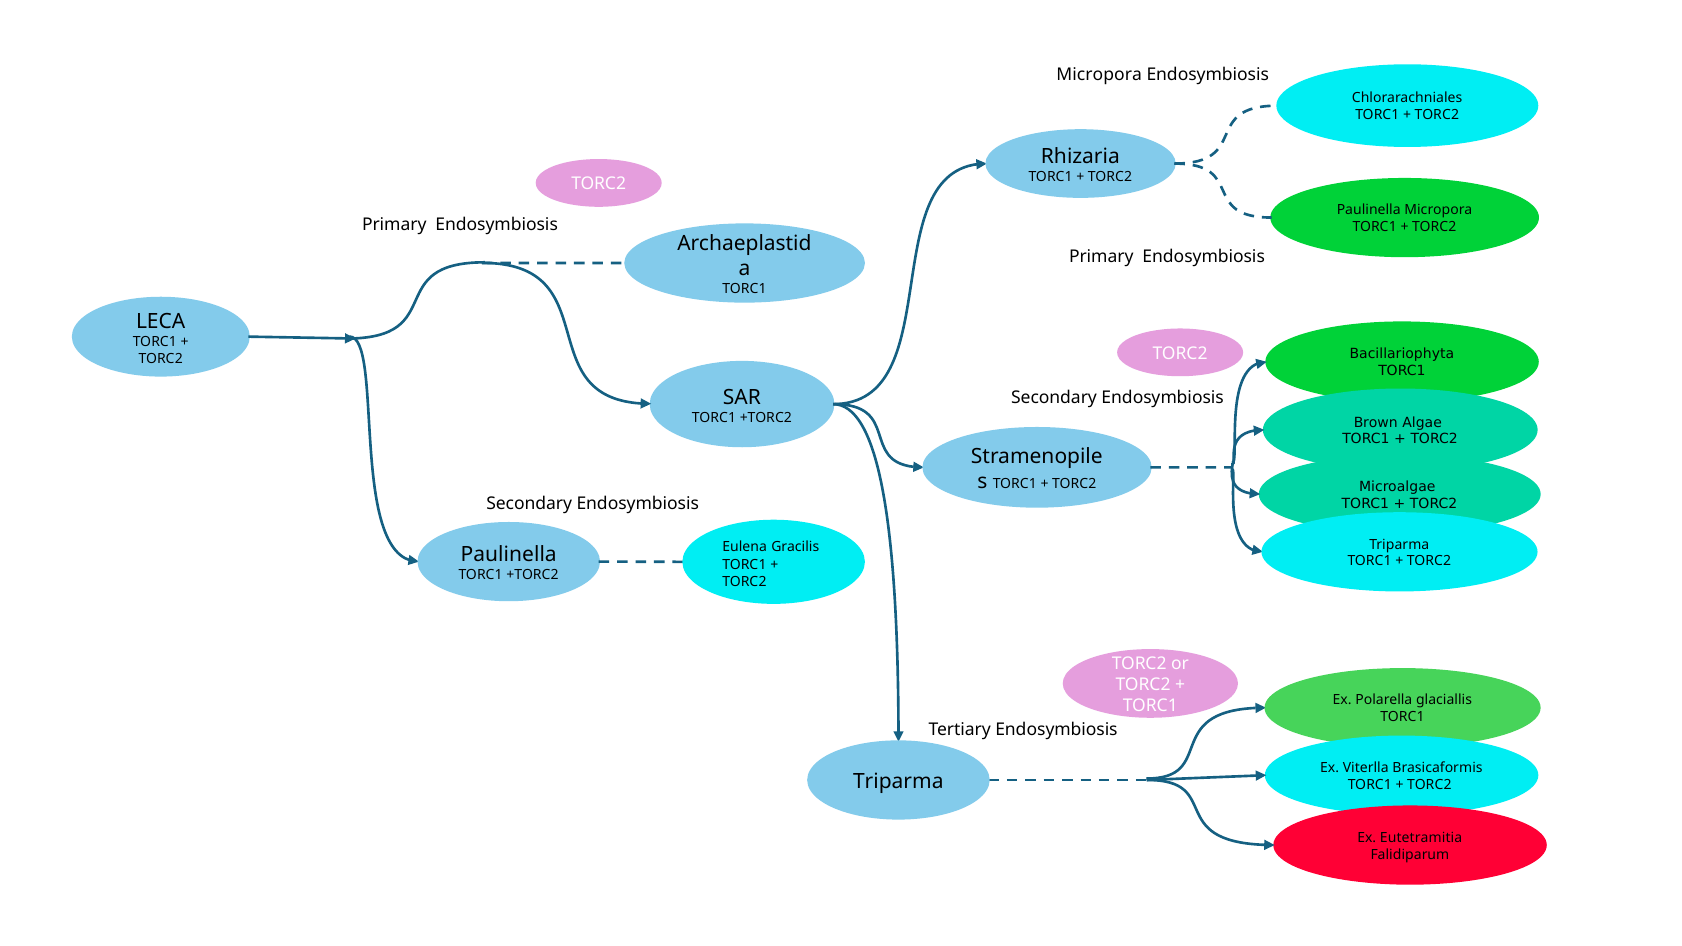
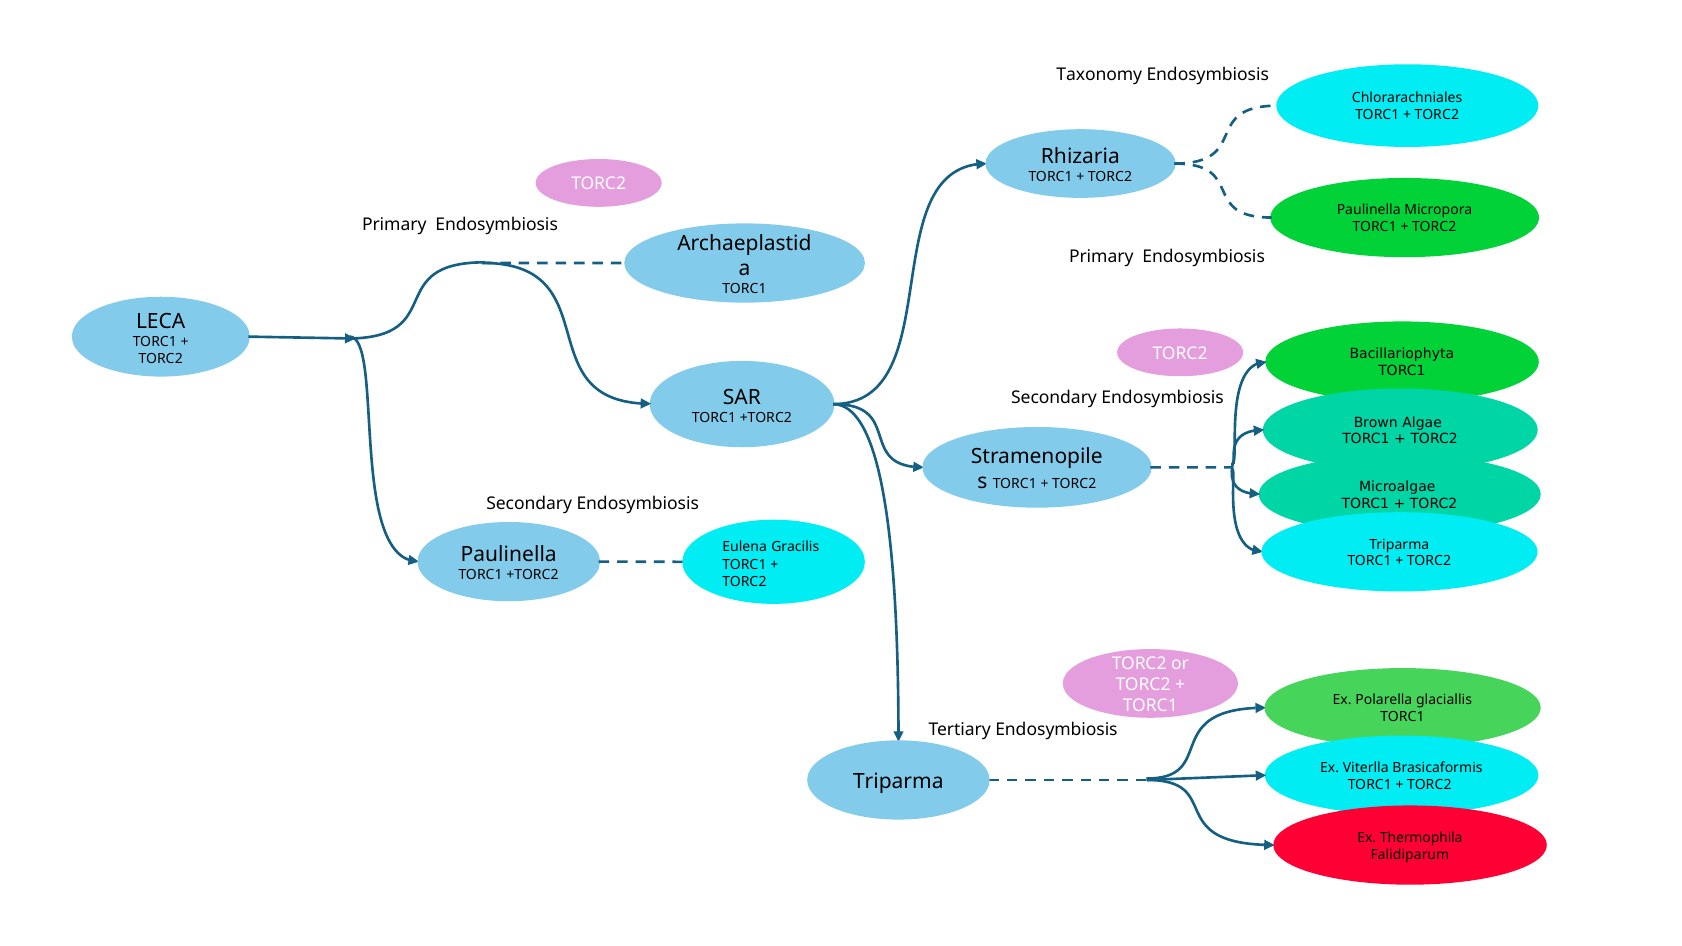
Micropora at (1099, 75): Micropora -> Taxonomy
Eutetramitia: Eutetramitia -> Thermophila
